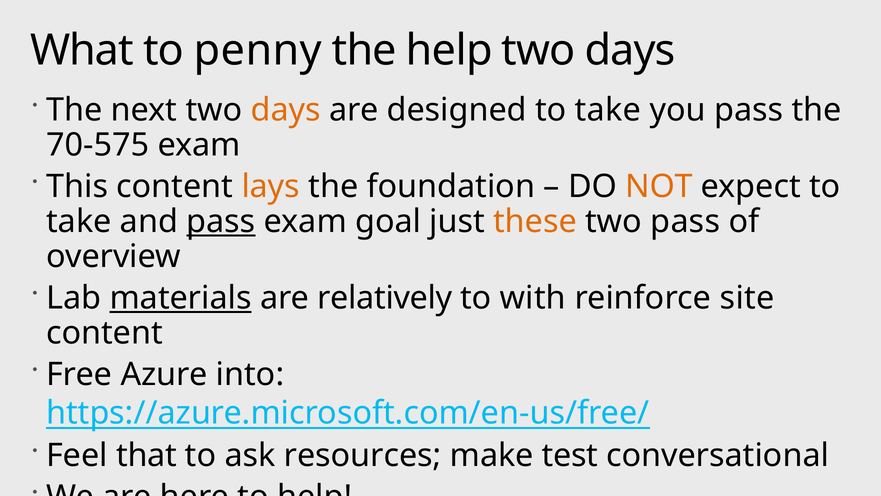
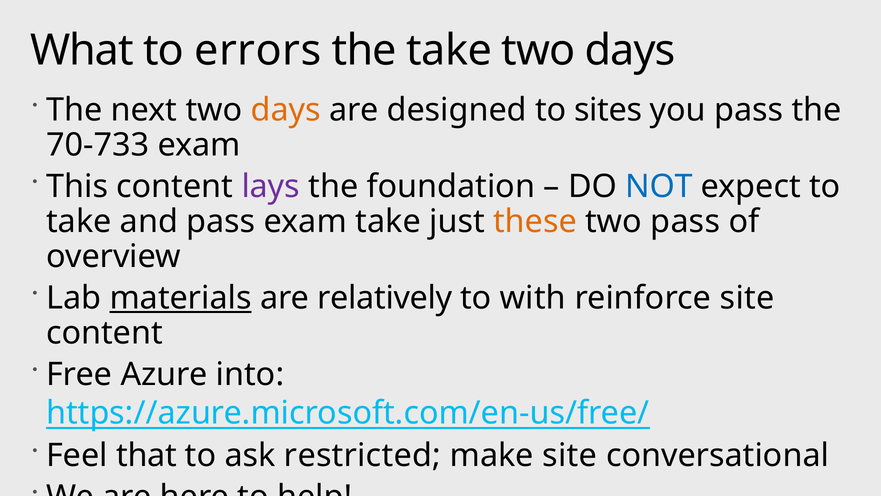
penny: penny -> errors
the help: help -> take
designed to take: take -> sites
70-575: 70-575 -> 70-733
lays colour: orange -> purple
NOT colour: orange -> blue
pass at (221, 221) underline: present -> none
exam goal: goal -> take
resources: resources -> restricted
make test: test -> site
